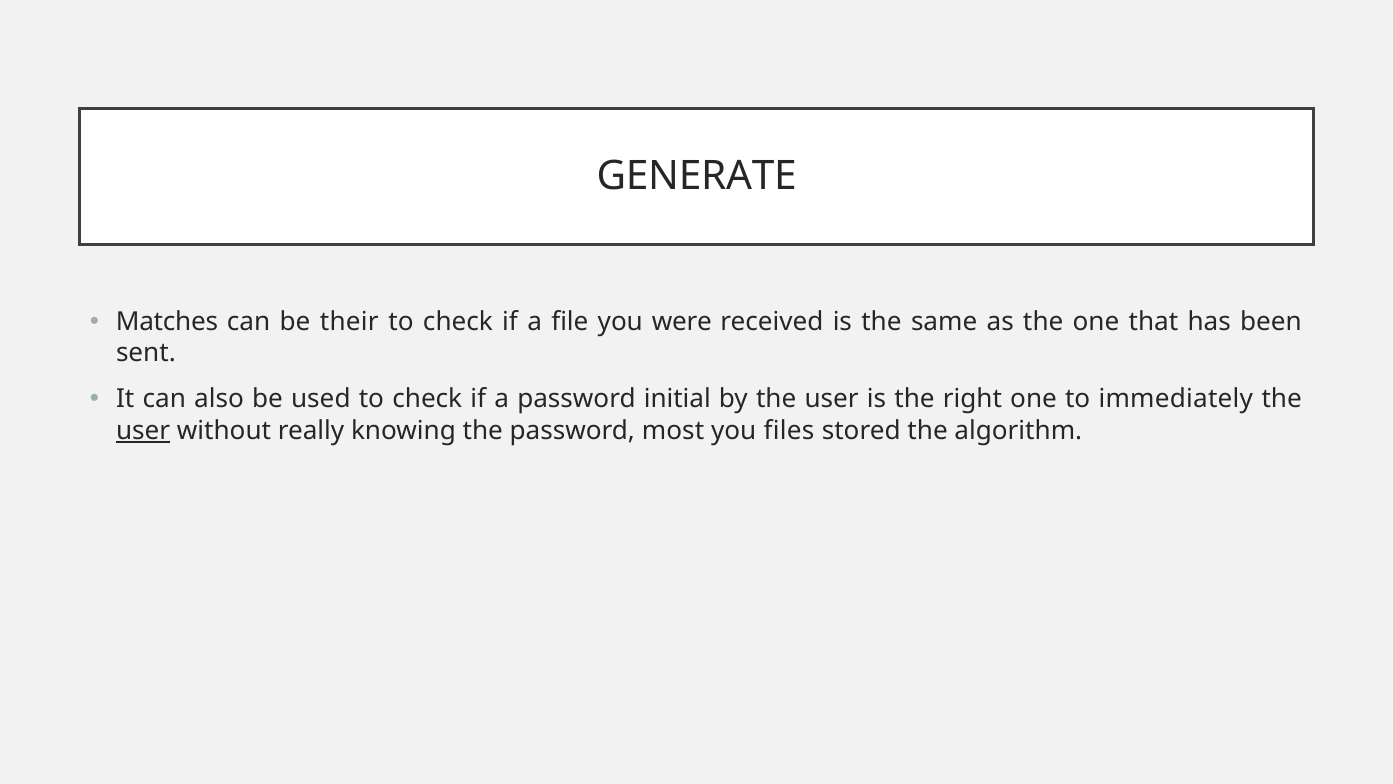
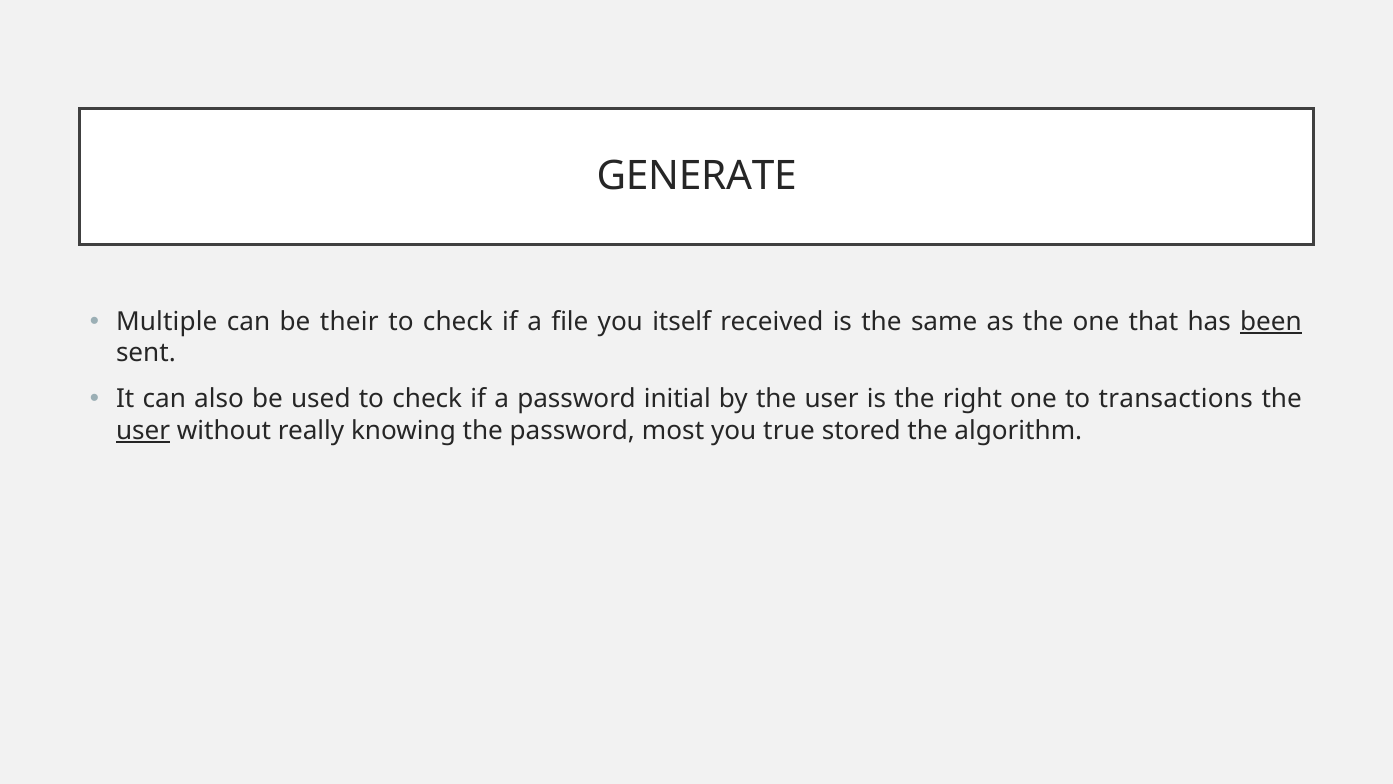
Matches: Matches -> Multiple
were: were -> itself
been underline: none -> present
immediately: immediately -> transactions
files: files -> true
